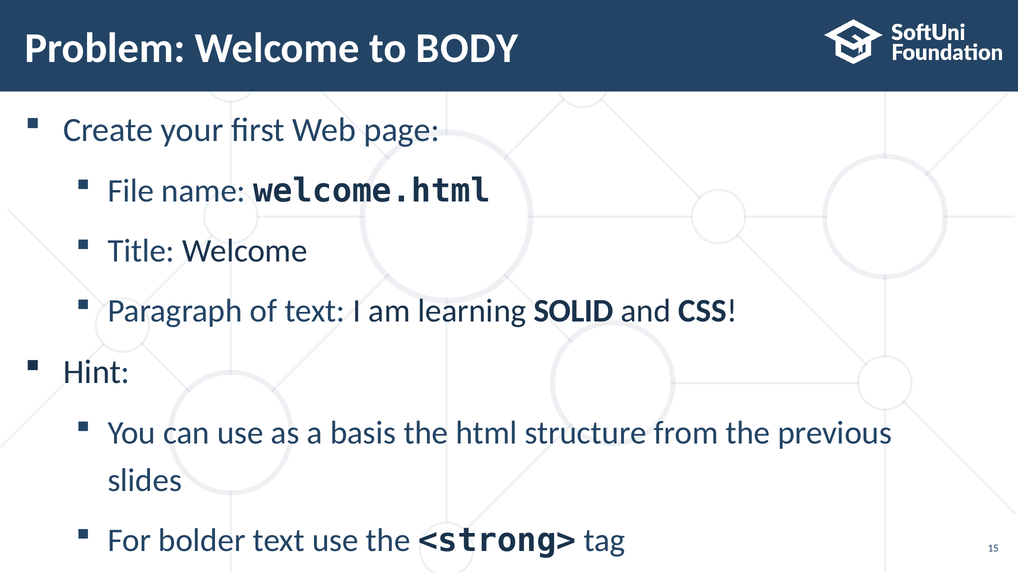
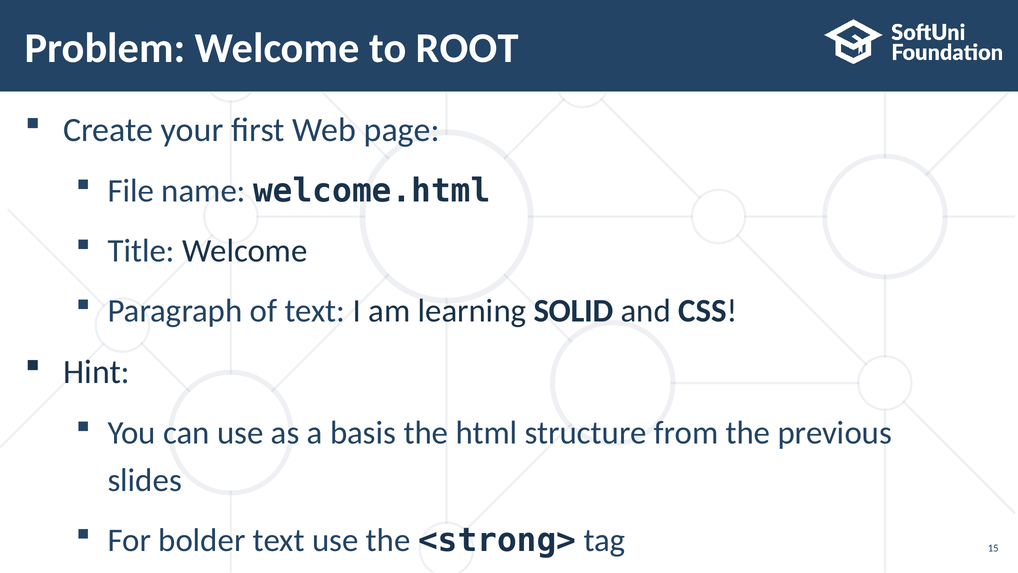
BODY: BODY -> ROOT
